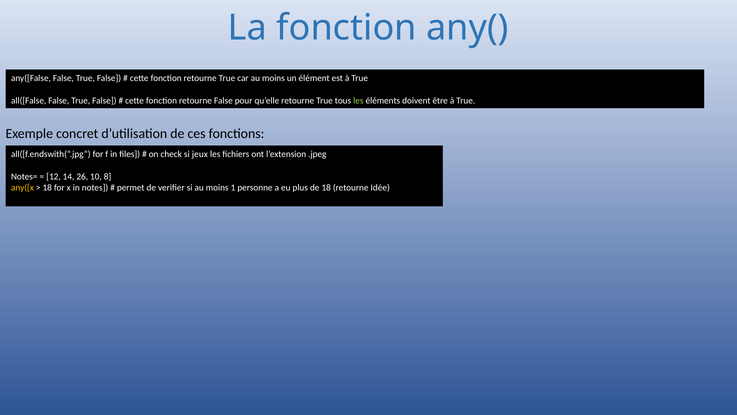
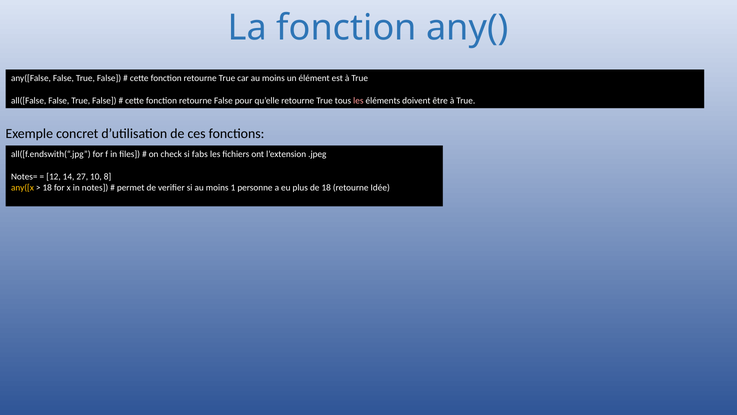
les at (358, 100) colour: light green -> pink
jeux: jeux -> fabs
26: 26 -> 27
